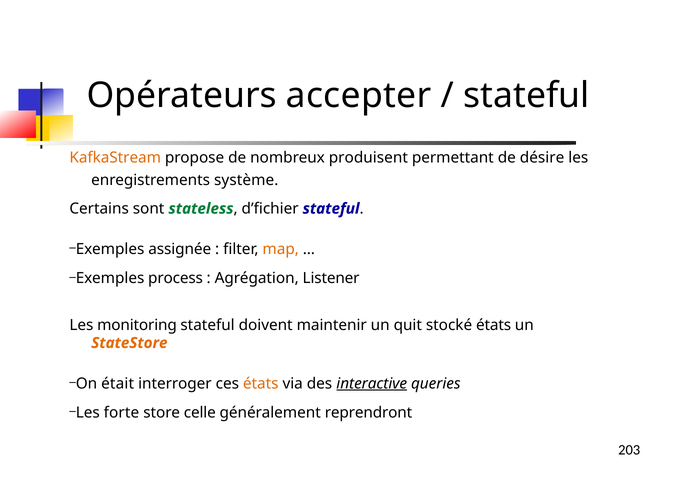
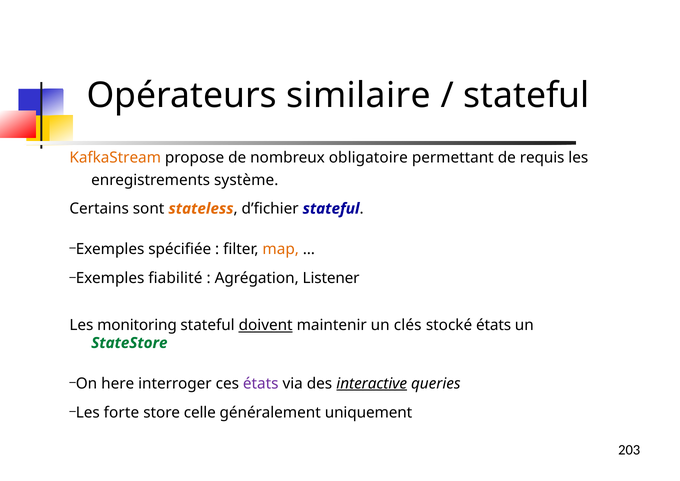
accepter: accepter -> similaire
produisent: produisent -> obligatoire
désire: désire -> requis
stateless colour: green -> orange
assignée: assignée -> spécifiée
process: process -> fiabilité
doivent underline: none -> present
quit: quit -> clés
StateStore colour: orange -> green
était: était -> here
états at (261, 383) colour: orange -> purple
reprendront: reprendront -> uniquement
